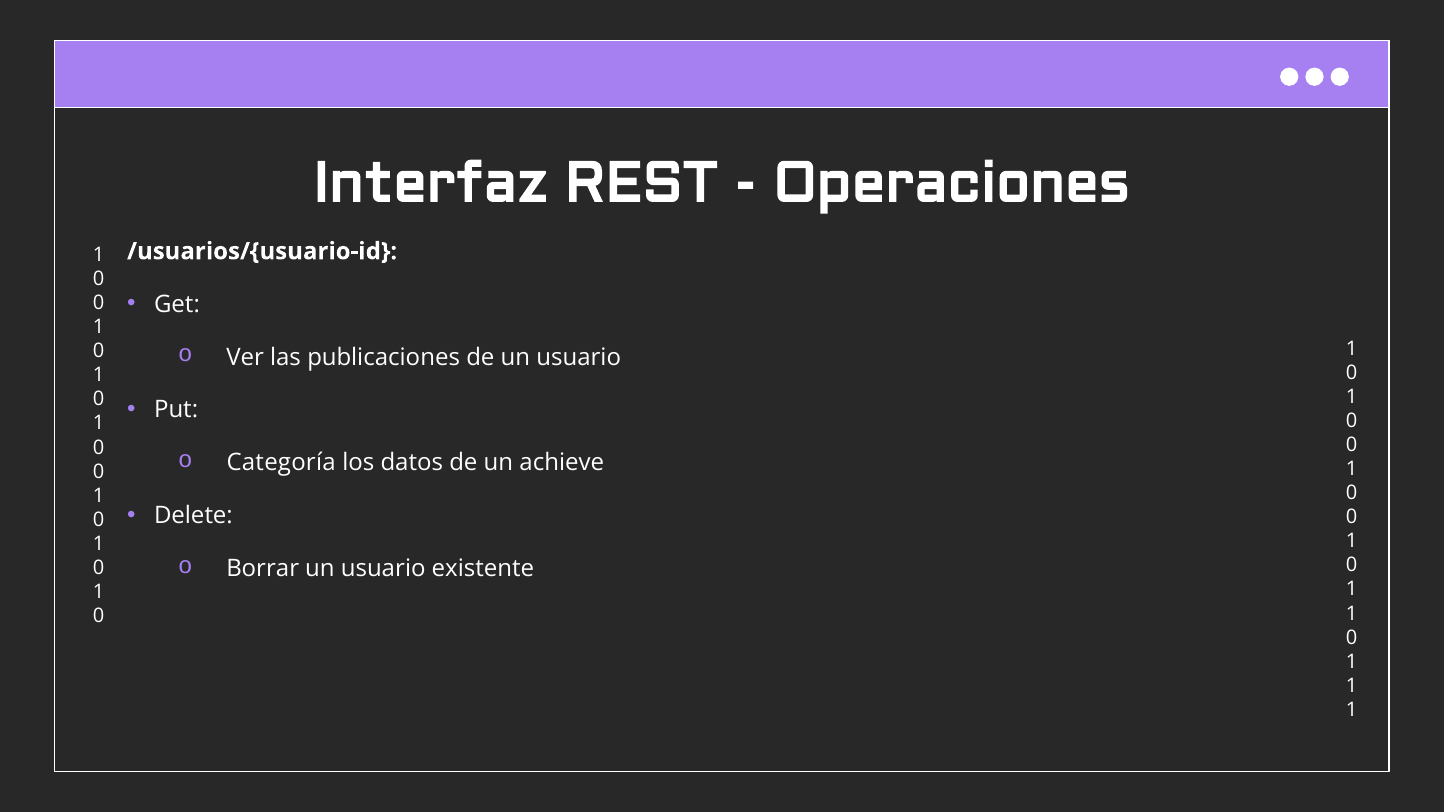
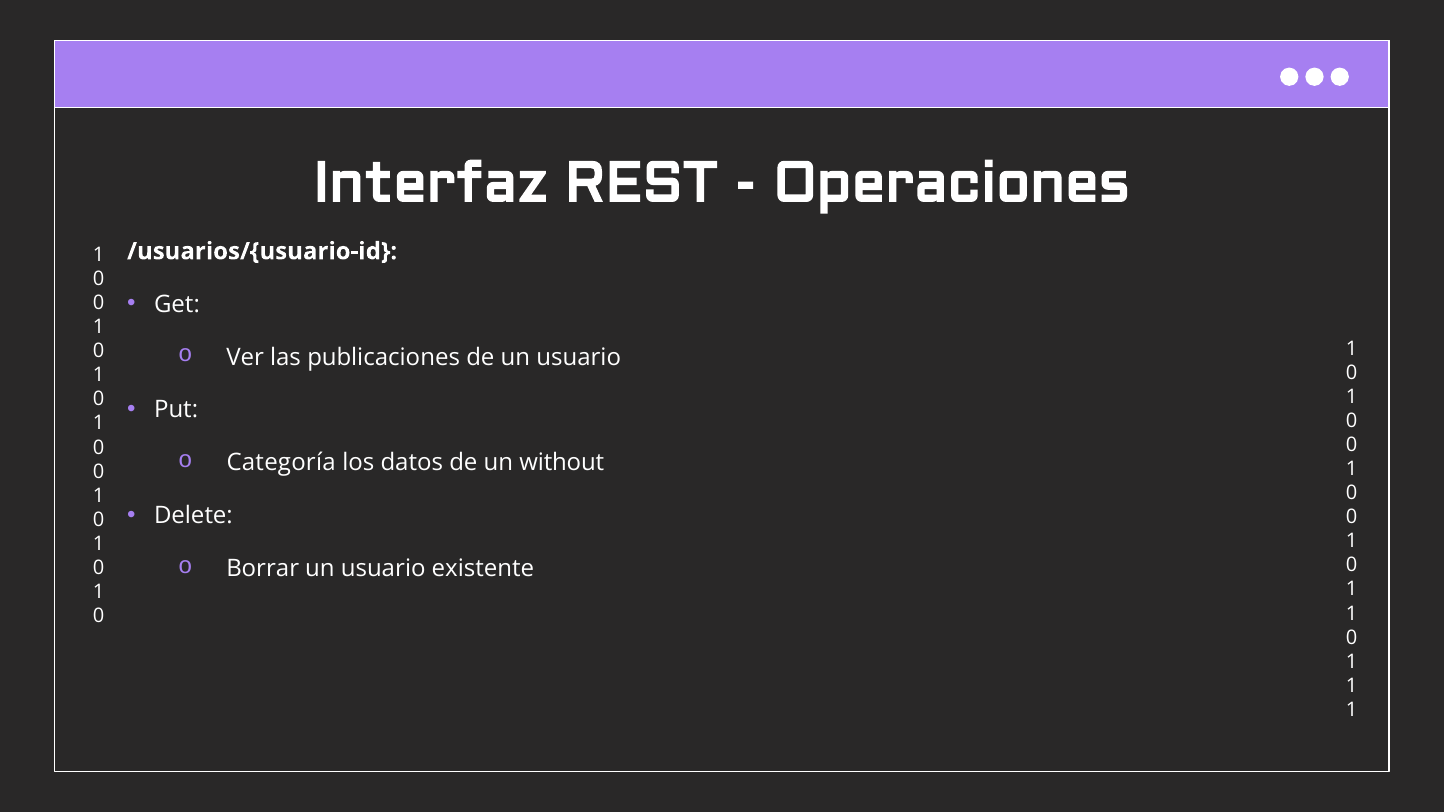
achieve: achieve -> without
